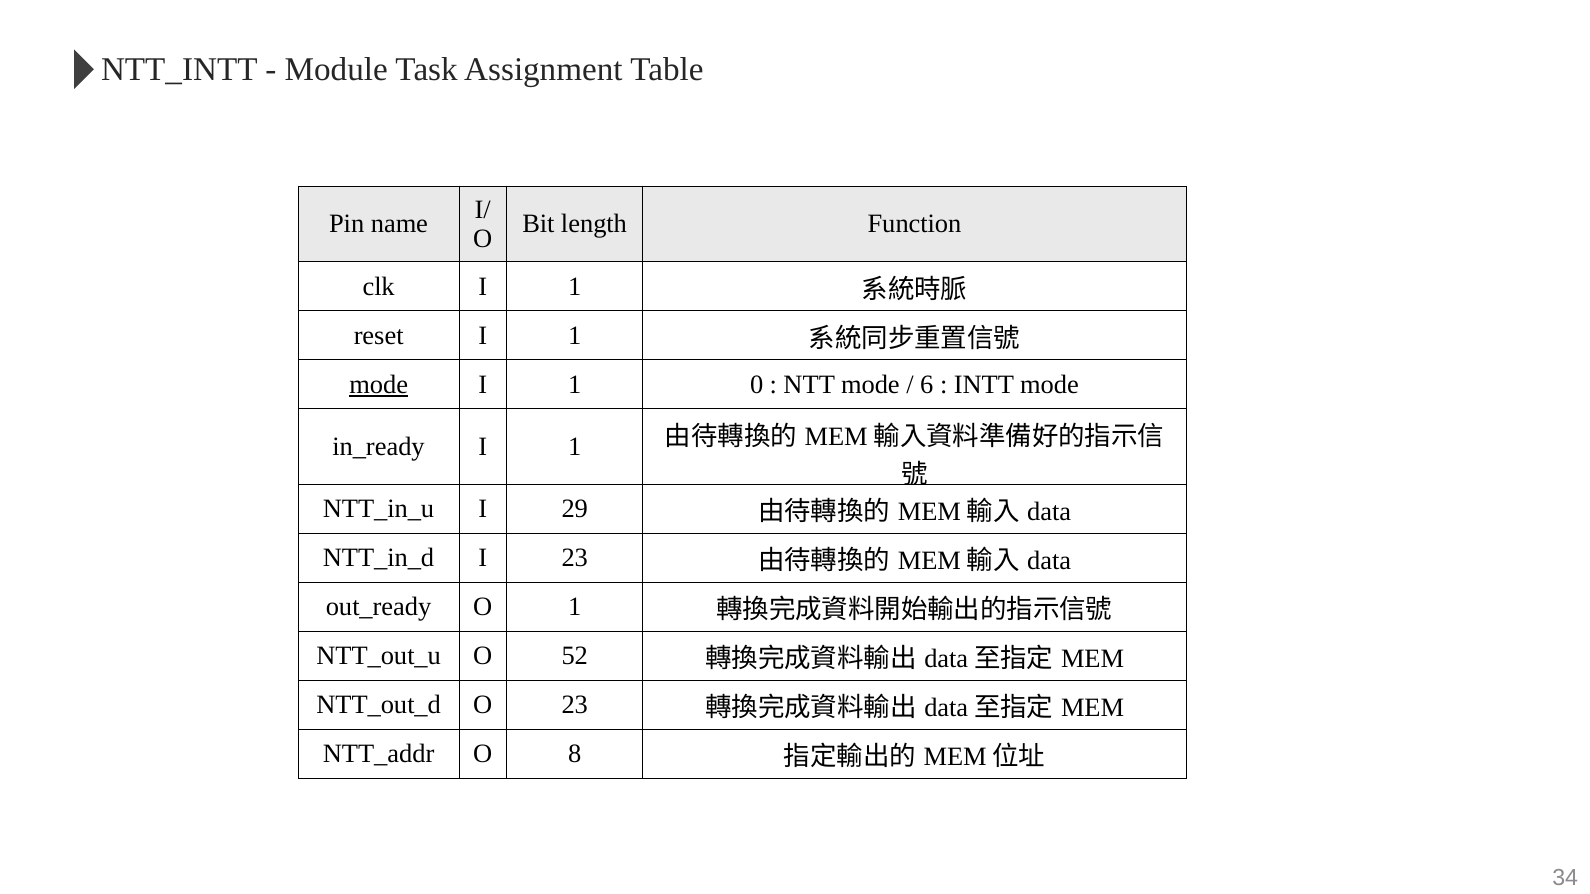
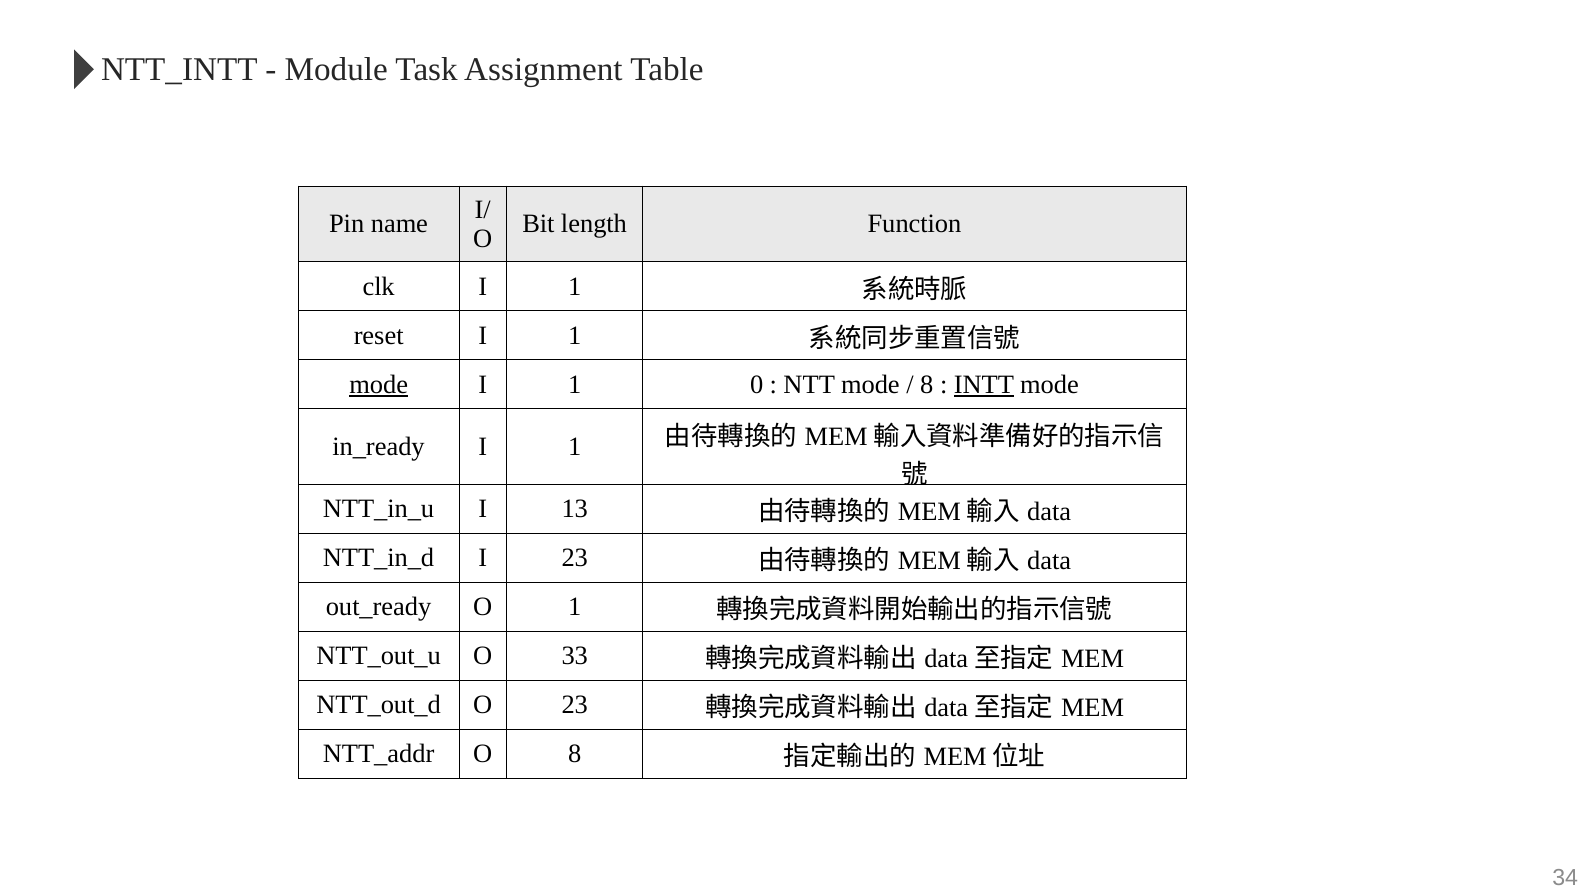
6 at (927, 385): 6 -> 8
INTT underline: none -> present
29: 29 -> 13
52: 52 -> 33
